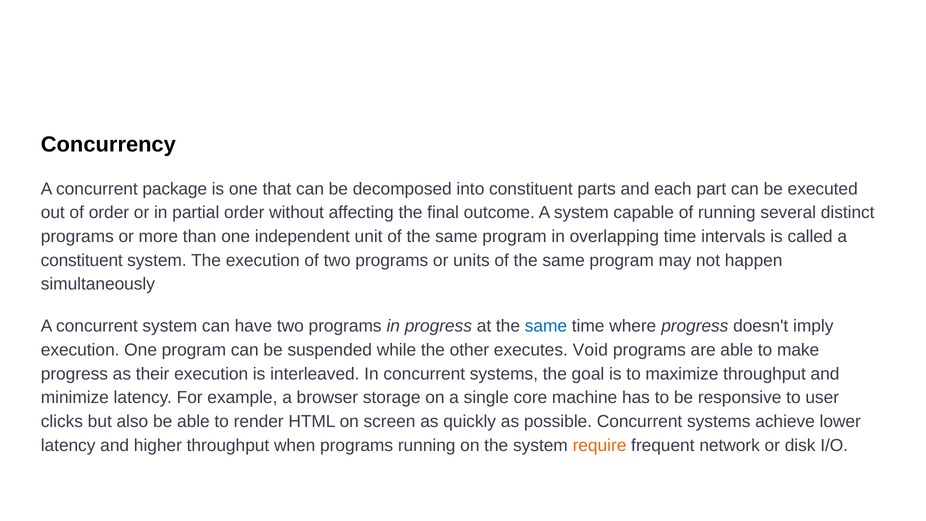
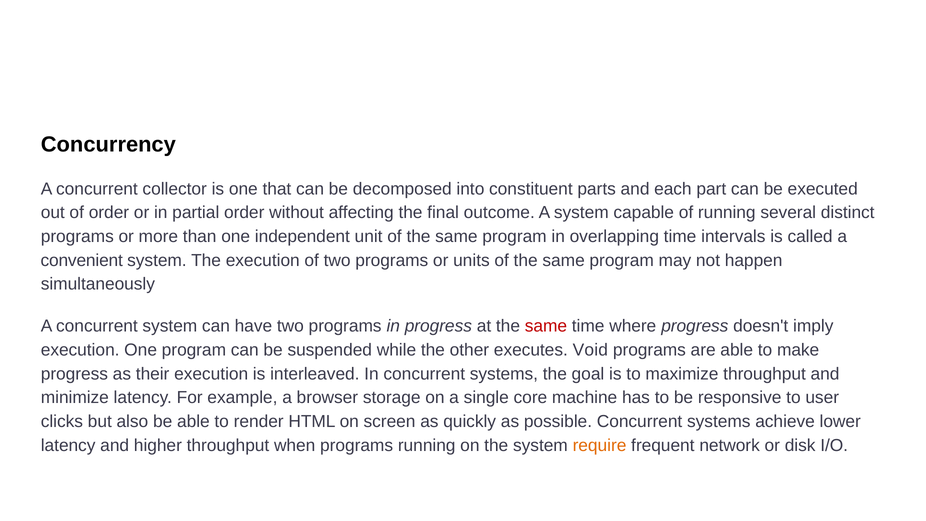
package: package -> collector
constituent at (82, 260): constituent -> convenient
same at (546, 326) colour: blue -> red
